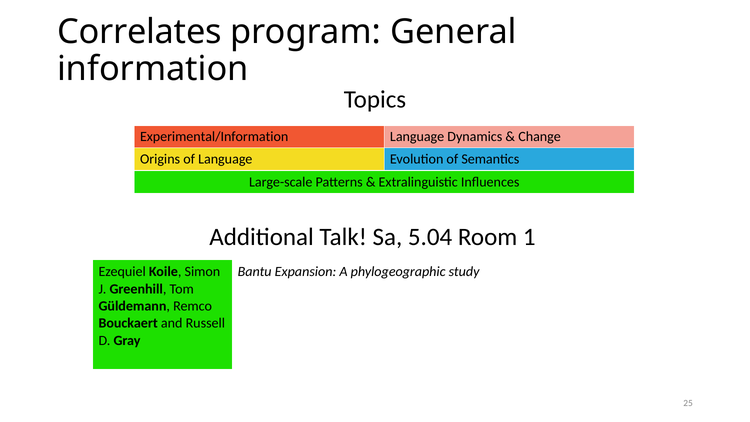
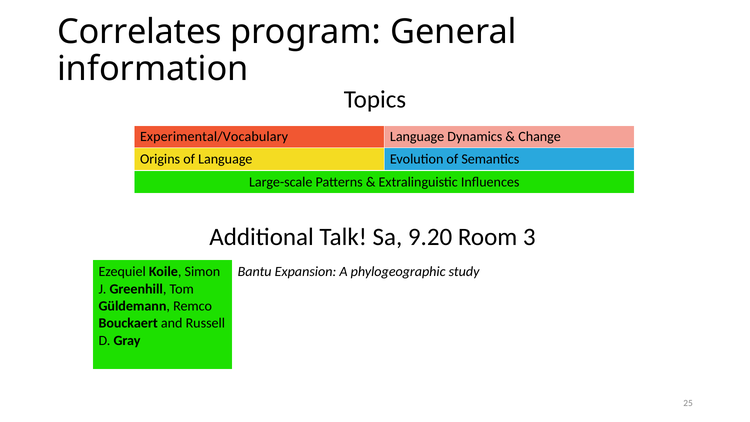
Experimental/Information: Experimental/Information -> Experimental/Vocabulary
5.04: 5.04 -> 9.20
1: 1 -> 3
